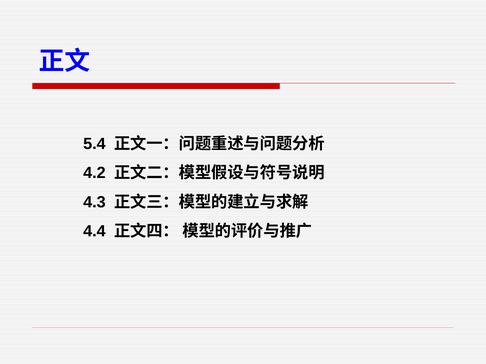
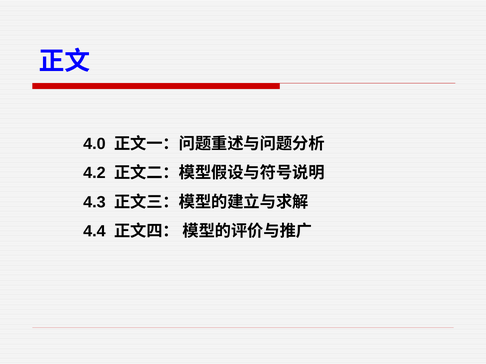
5.4: 5.4 -> 4.0
